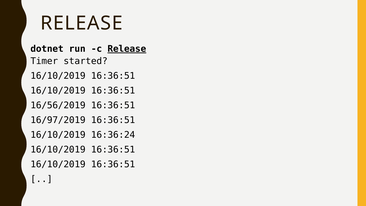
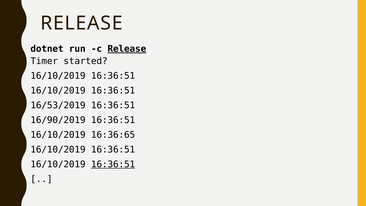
16/56/2019: 16/56/2019 -> 16/53/2019
16/97/2019: 16/97/2019 -> 16/90/2019
16:36:24: 16:36:24 -> 16:36:65
16:36:51 at (113, 164) underline: none -> present
